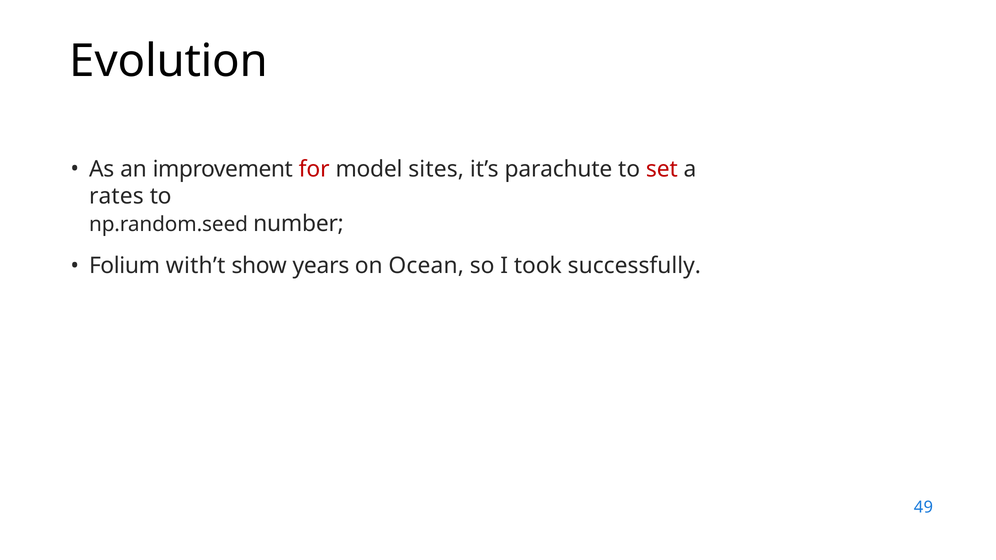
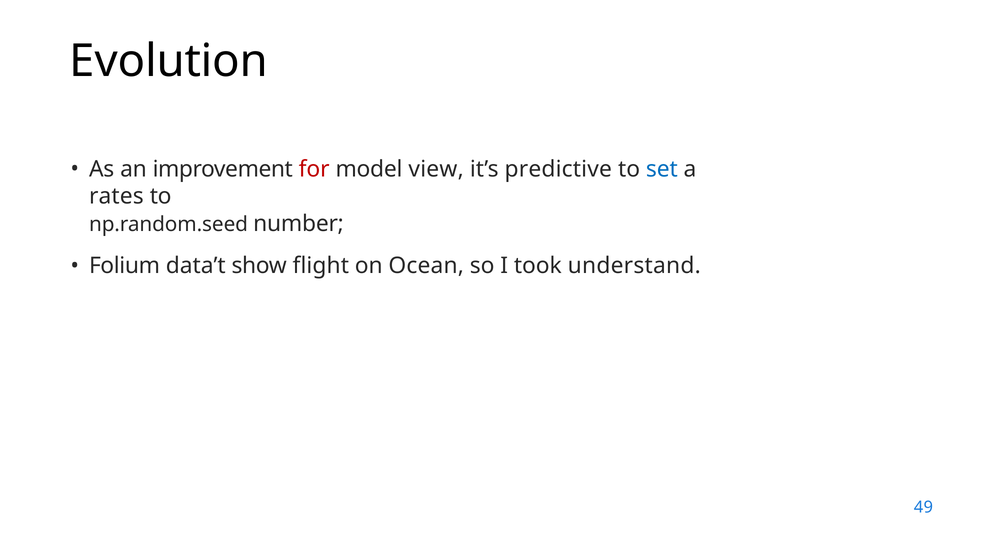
sites: sites -> view
parachute: parachute -> predictive
set colour: red -> blue
with’t: with’t -> data’t
years: years -> flight
successfully: successfully -> understand
